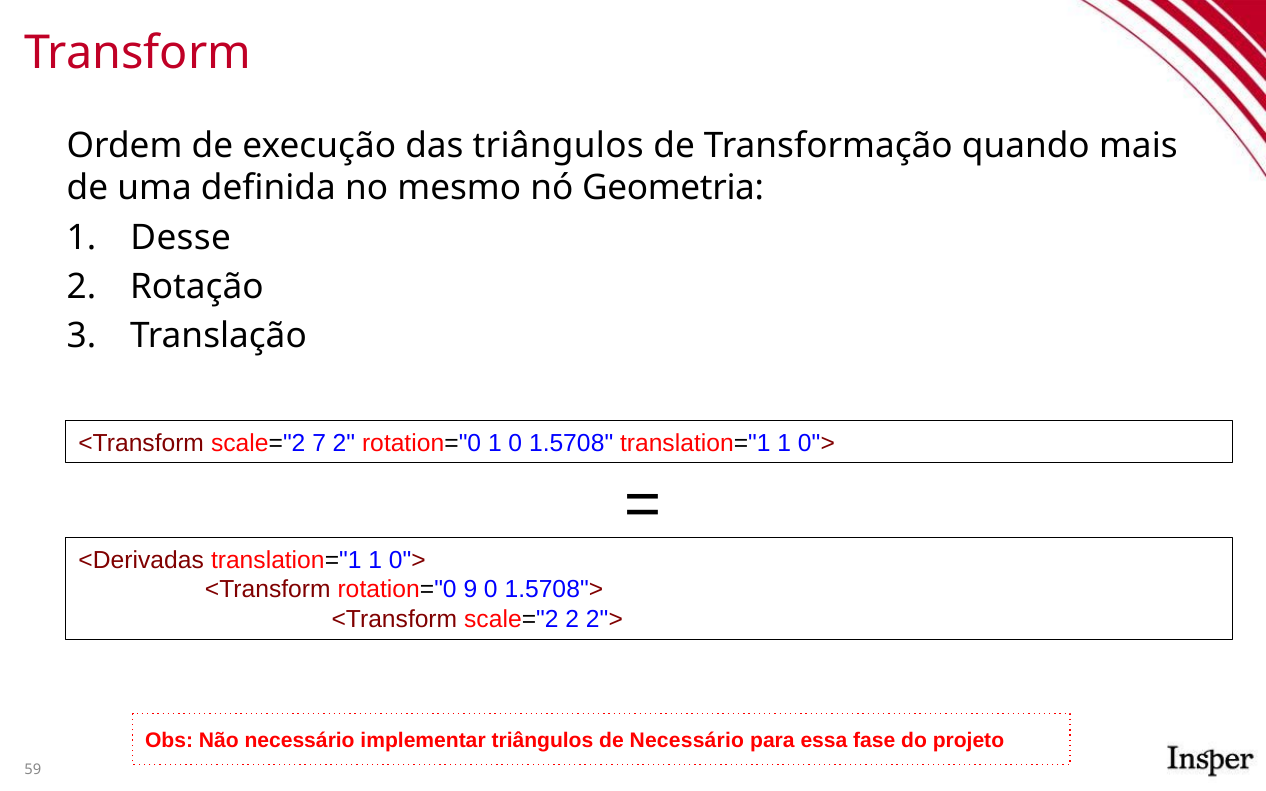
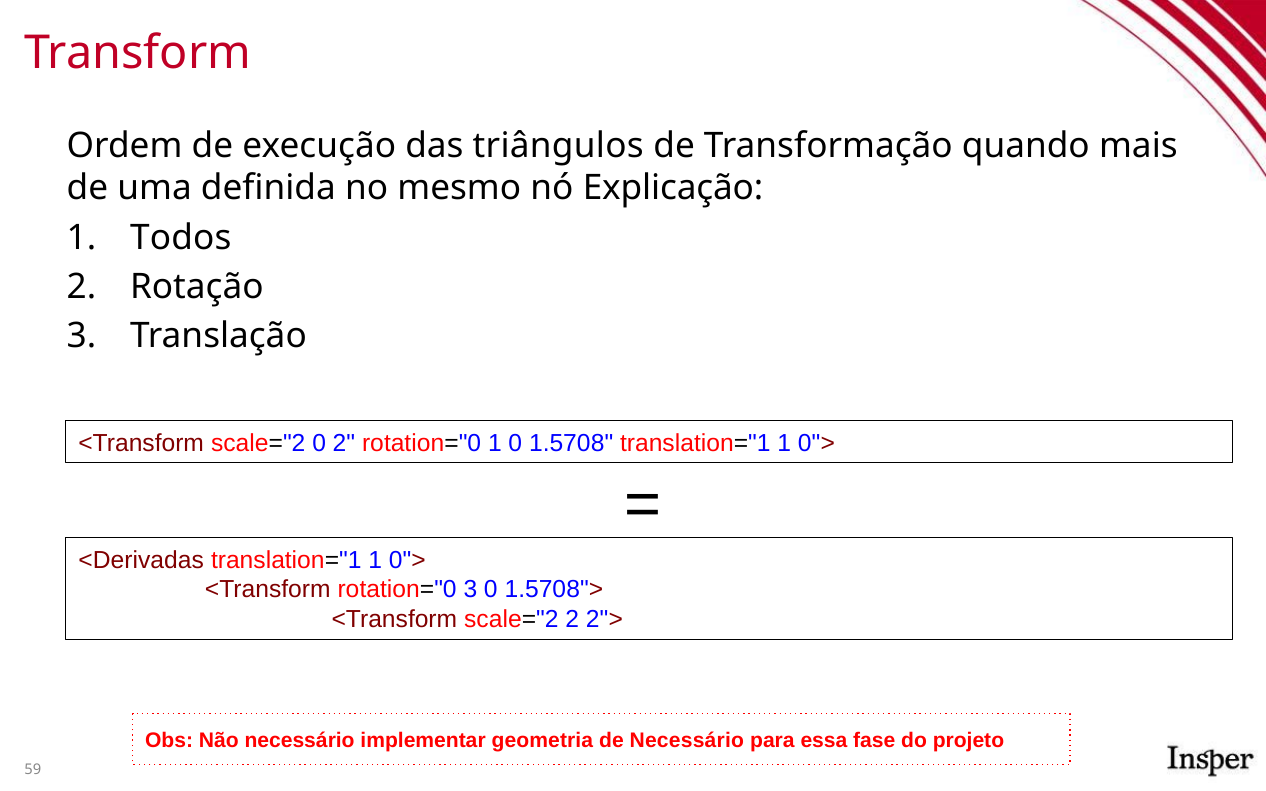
Geometria: Geometria -> Explicação
Desse: Desse -> Todos
scale="2 7: 7 -> 0
rotation="0 9: 9 -> 3
implementar triângulos: triângulos -> geometria
